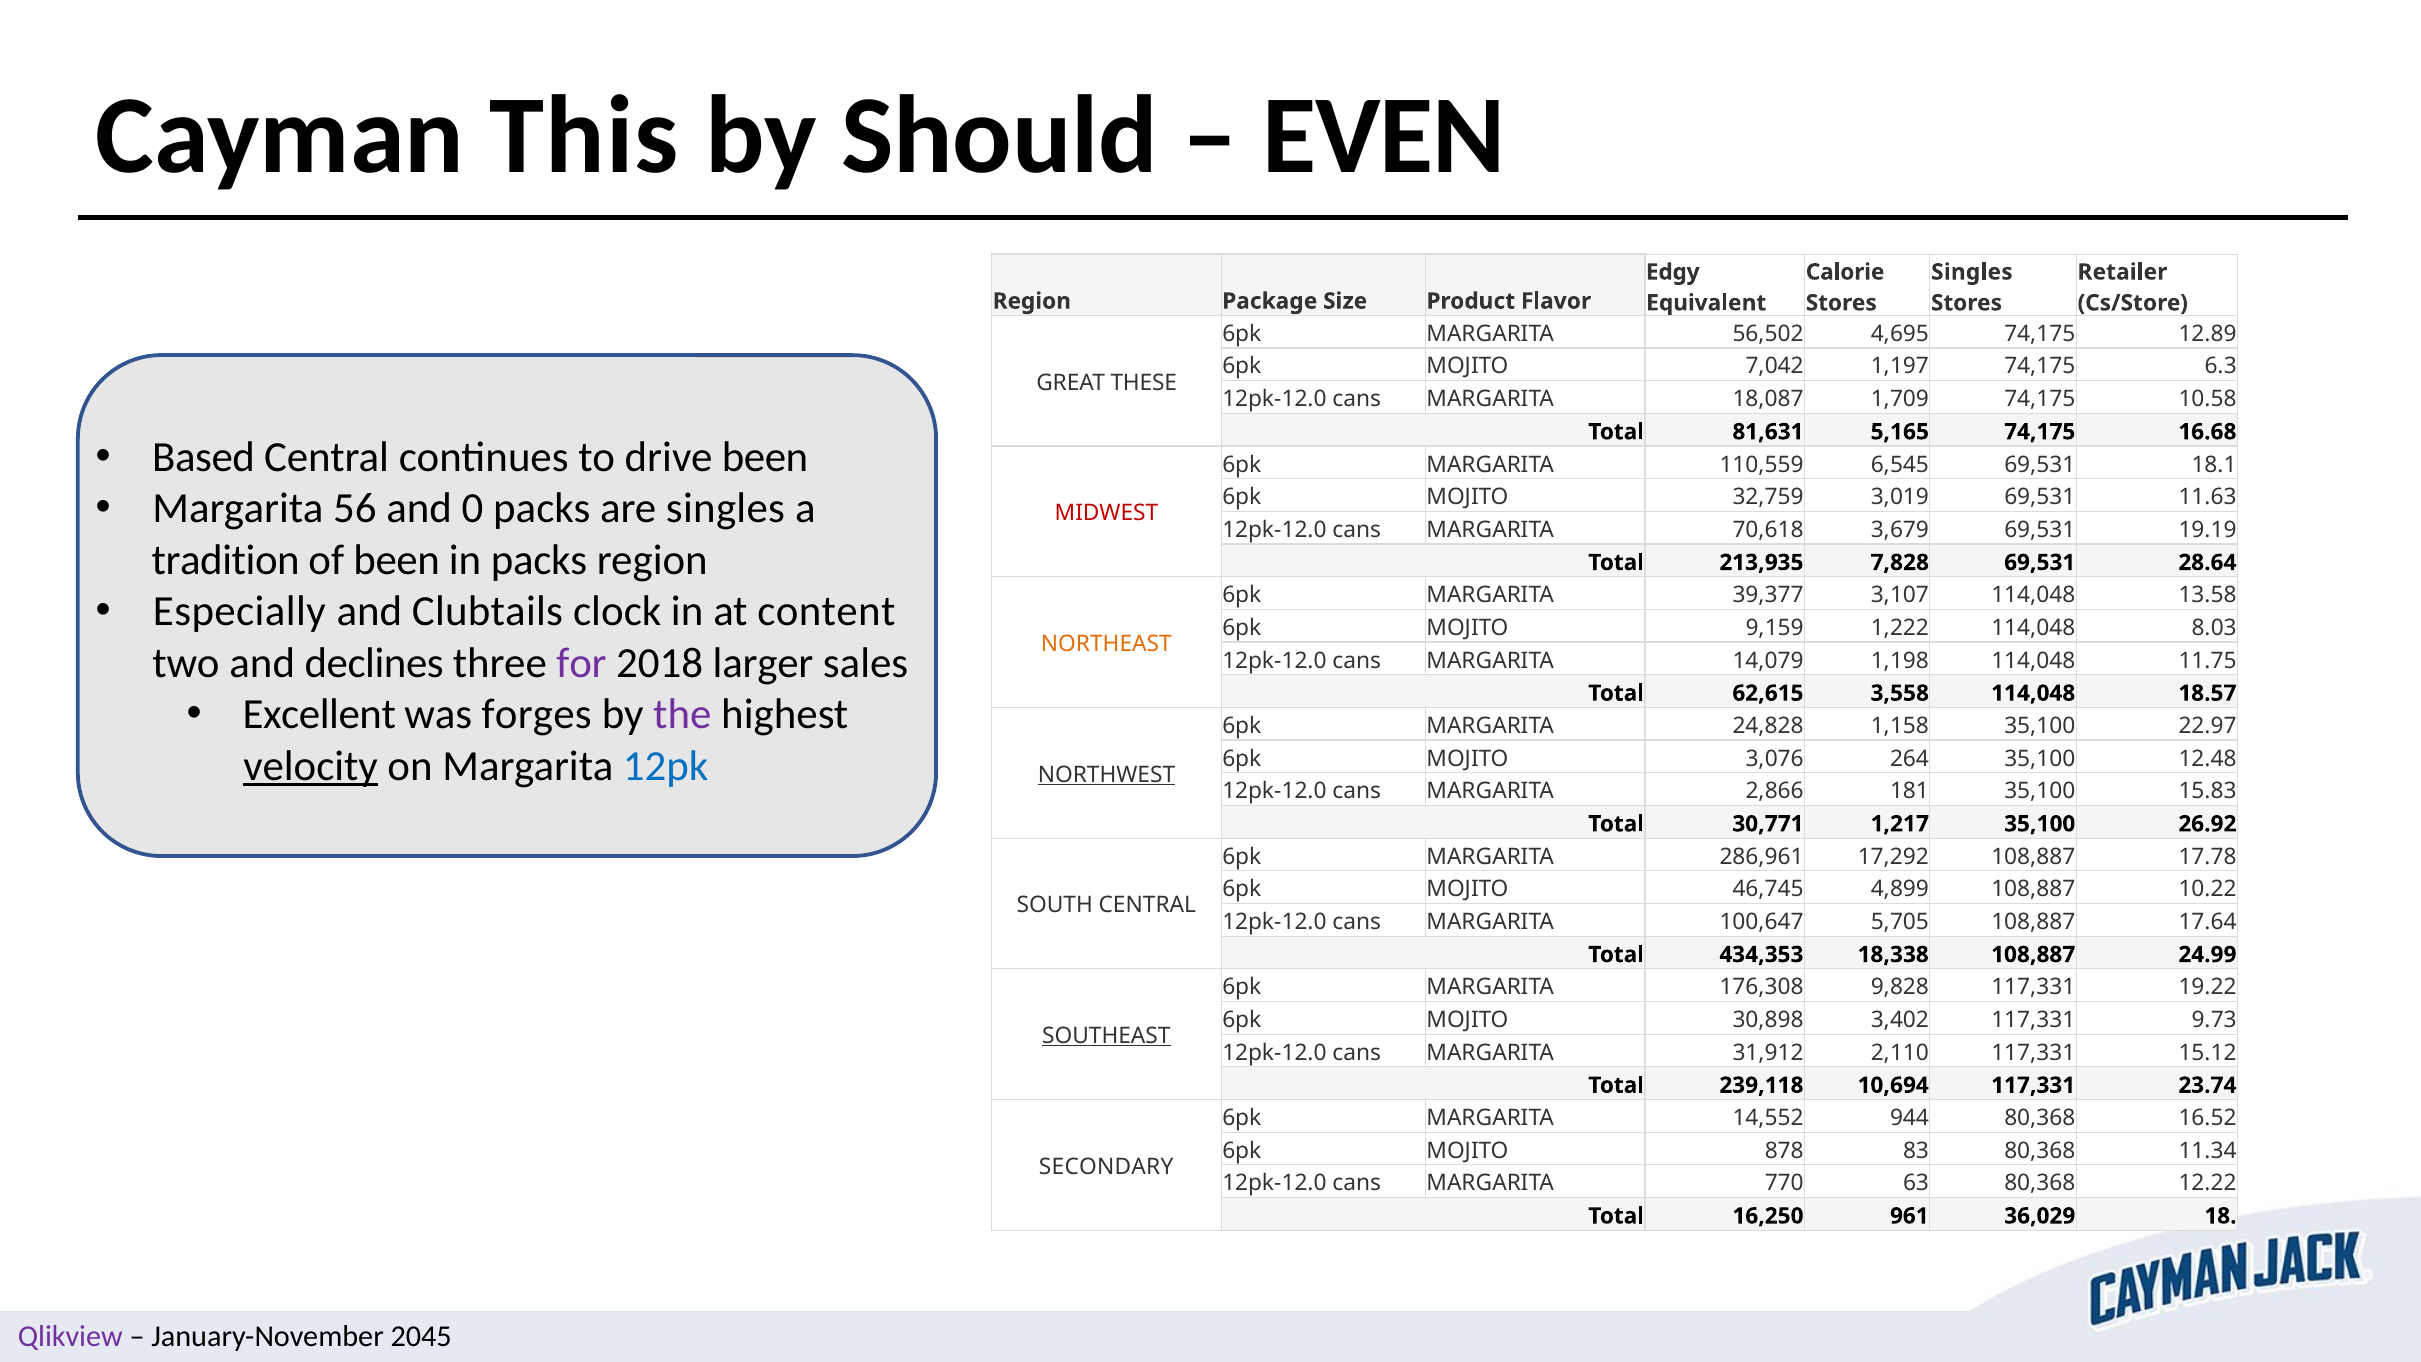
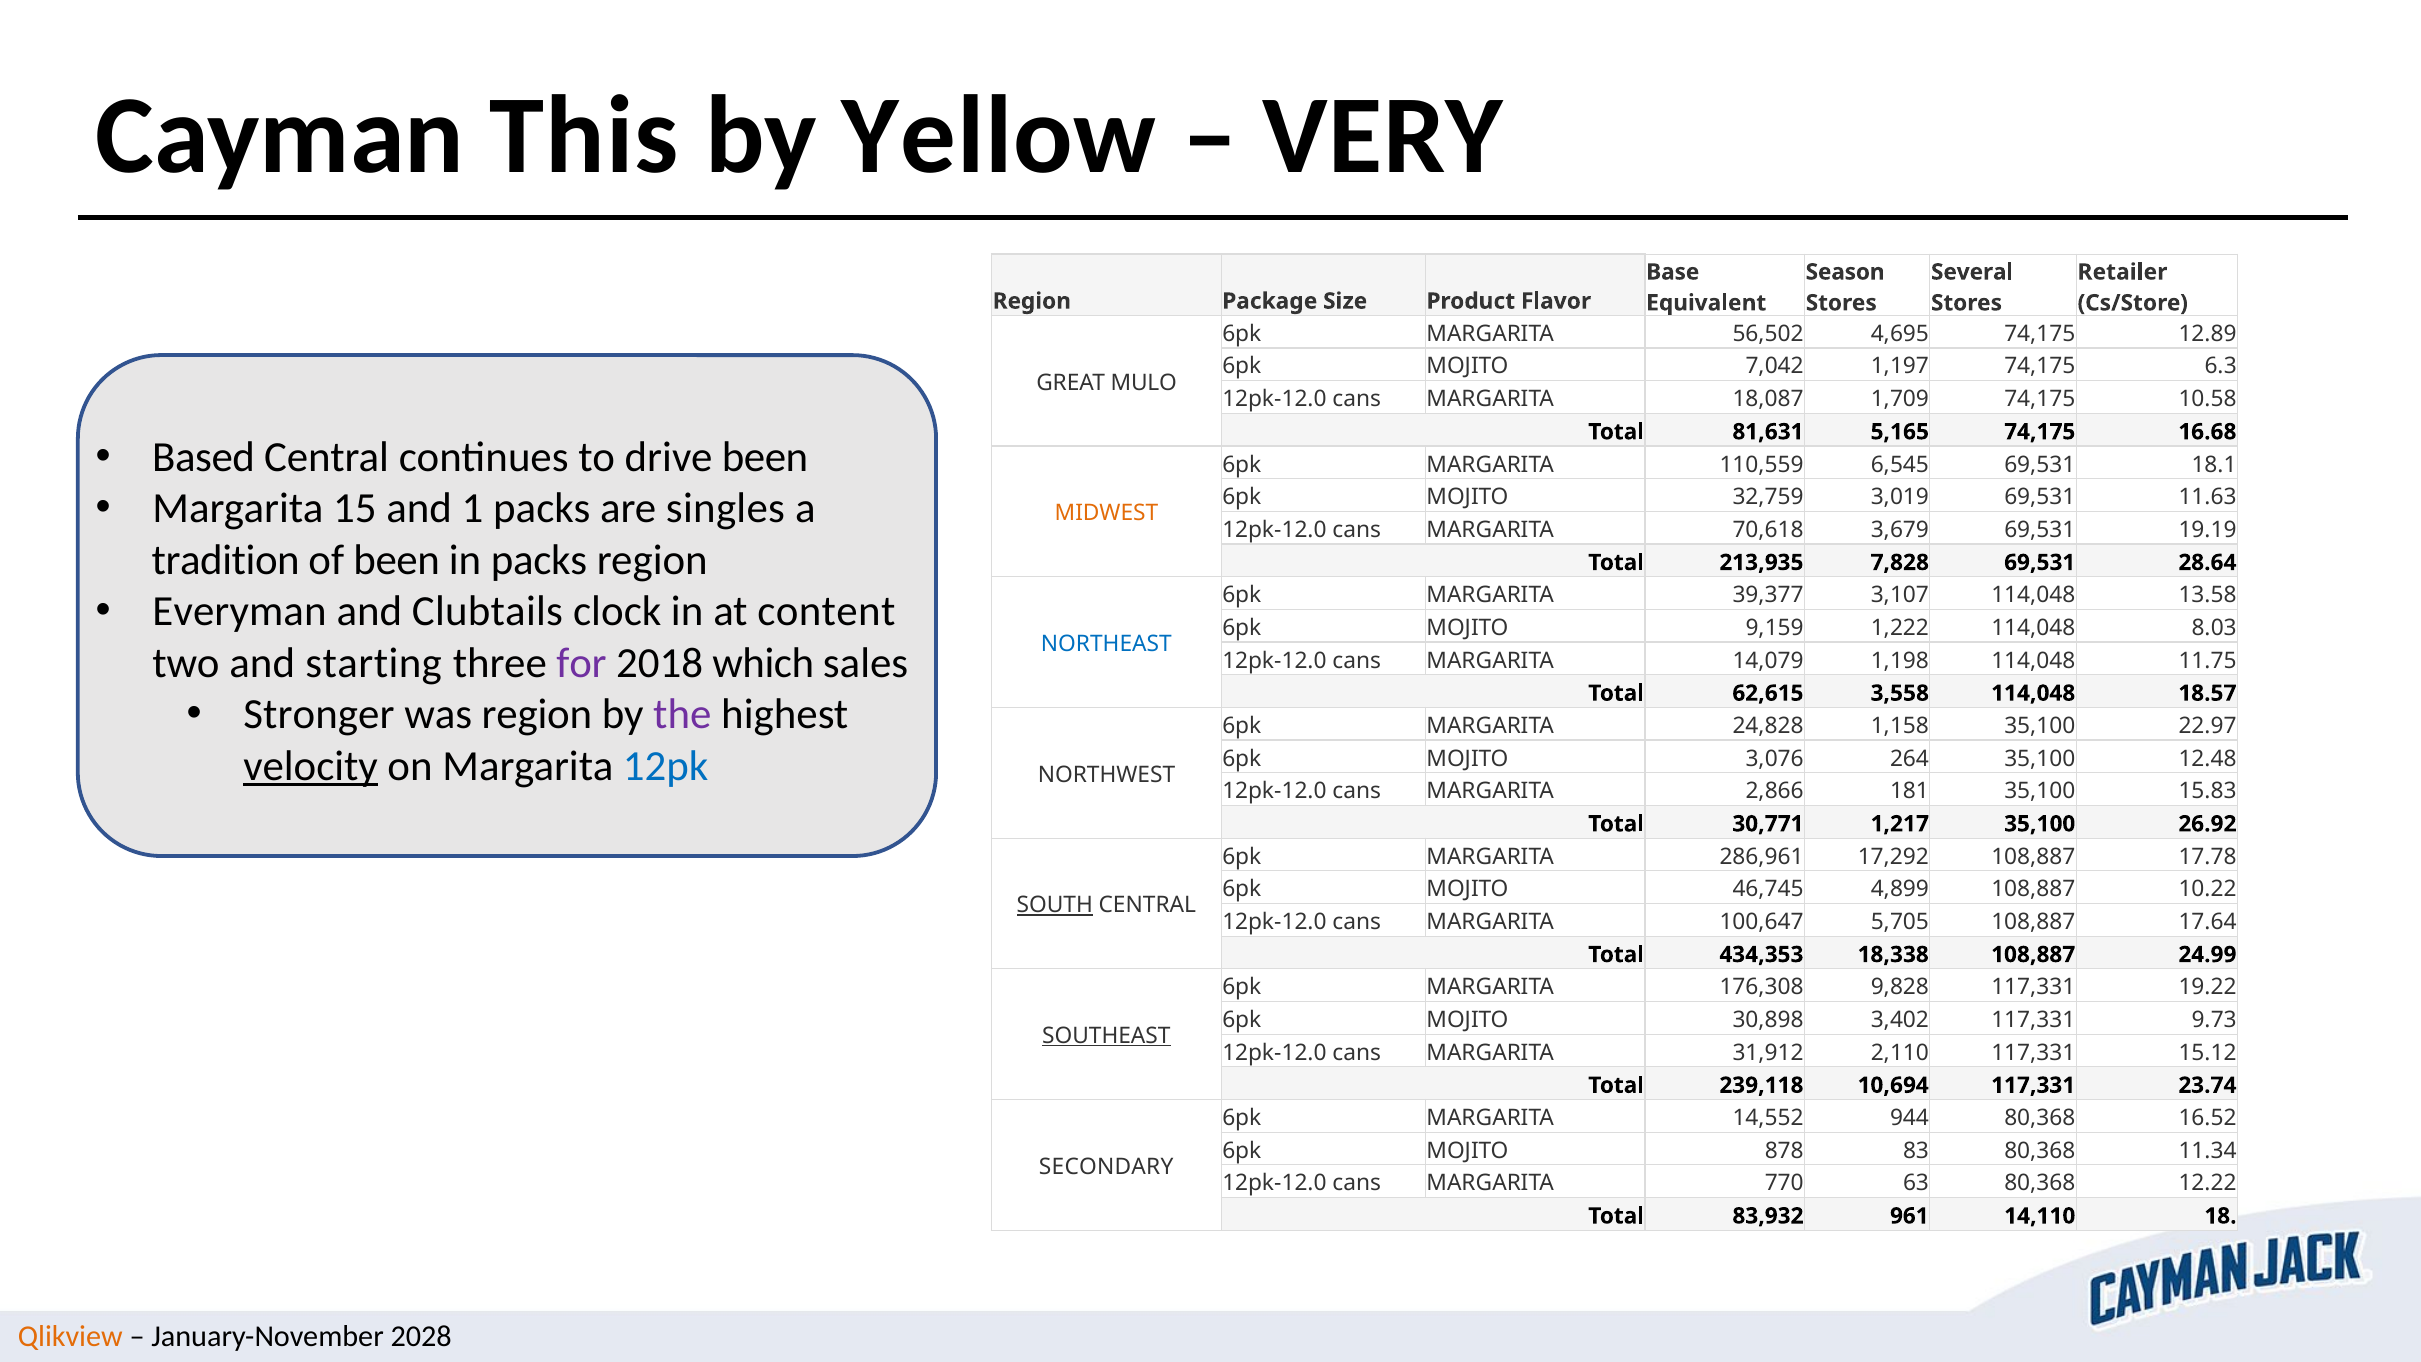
Should: Should -> Yellow
EVEN: EVEN -> VERY
Edgy: Edgy -> Base
Calorie: Calorie -> Season
Singles at (1972, 272): Singles -> Several
THESE: THESE -> MULO
56: 56 -> 15
0: 0 -> 1
MIDWEST colour: red -> orange
Especially: Especially -> Everyman
NORTHEAST colour: orange -> blue
declines: declines -> starting
larger: larger -> which
Excellent: Excellent -> Stronger
was forges: forges -> region
NORTHWEST underline: present -> none
SOUTH underline: none -> present
16,250: 16,250 -> 83,932
36,029: 36,029 -> 14,110
Qlikview colour: purple -> orange
2045: 2045 -> 2028
